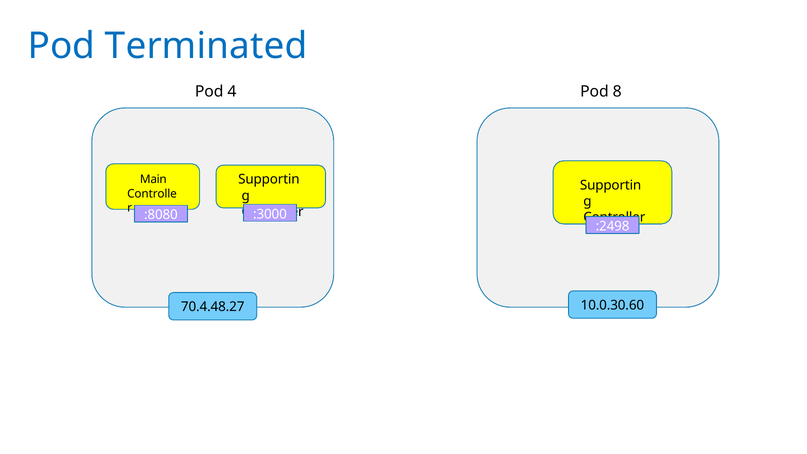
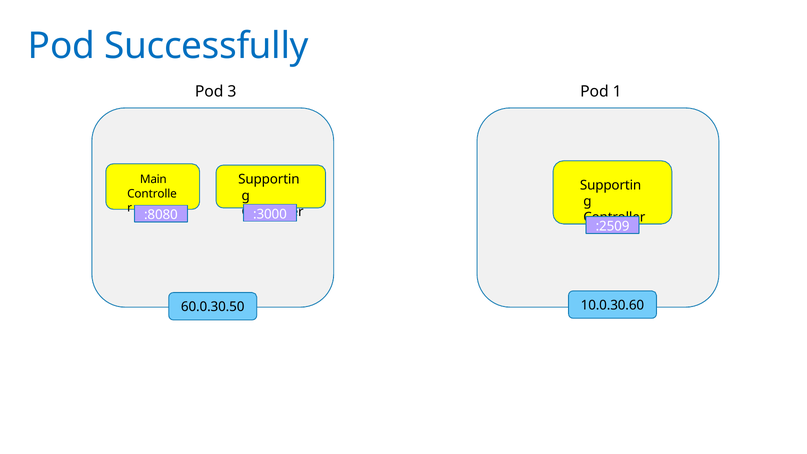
Terminated: Terminated -> Successfully
4: 4 -> 3
8: 8 -> 1
:2498: :2498 -> :2509
70.4.48.27: 70.4.48.27 -> 60.0.30.50
